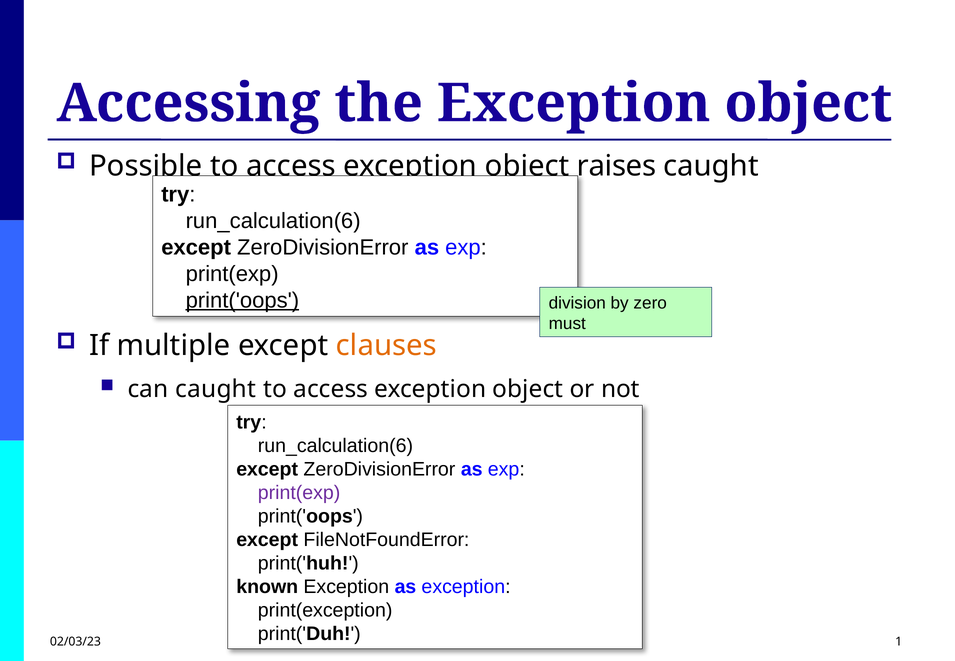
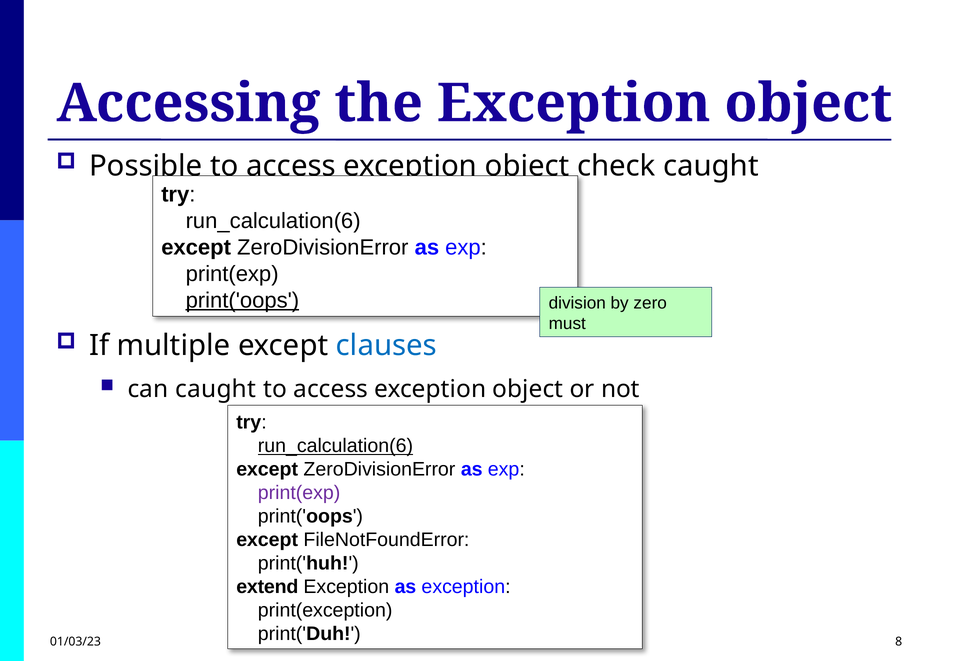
raises: raises -> check
clauses colour: orange -> blue
run_calculation(6 at (335, 446) underline: none -> present
known: known -> extend
02/03/23: 02/03/23 -> 01/03/23
1: 1 -> 8
